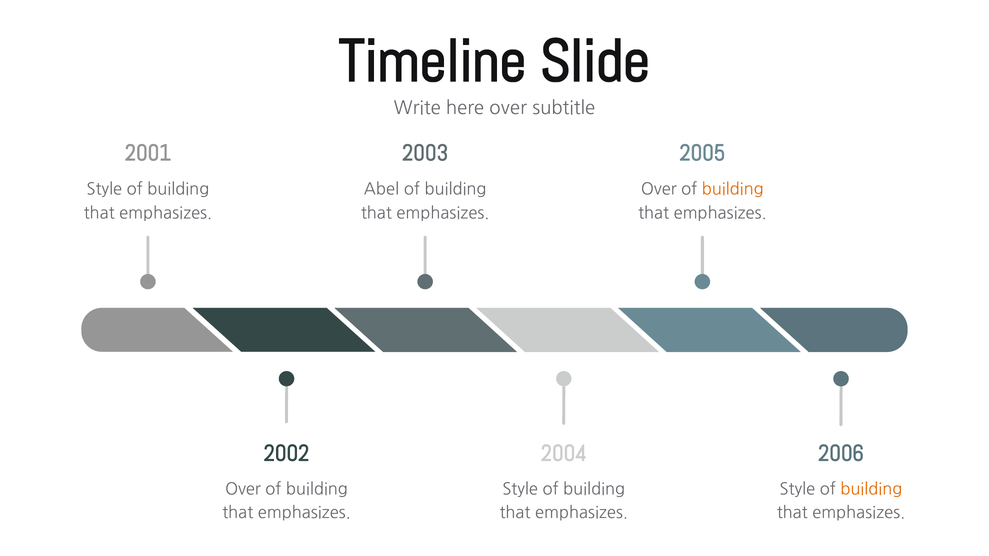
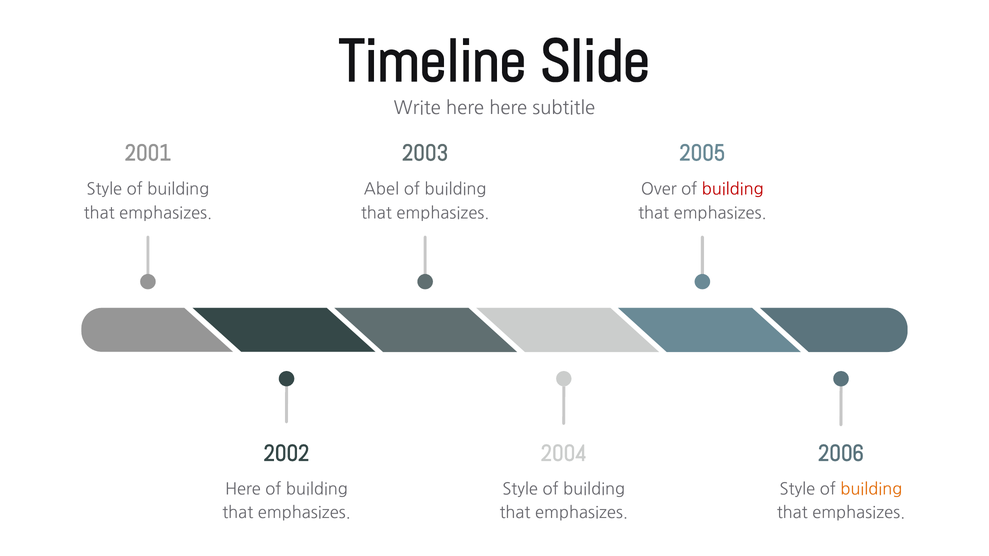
here over: over -> here
building at (733, 190) colour: orange -> red
Over at (243, 490): Over -> Here
